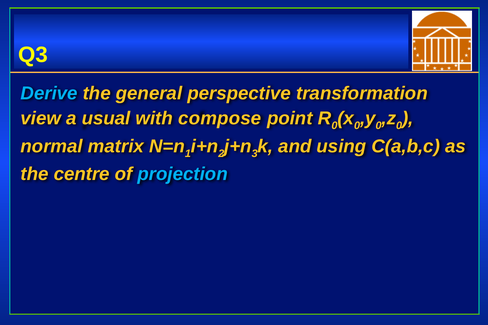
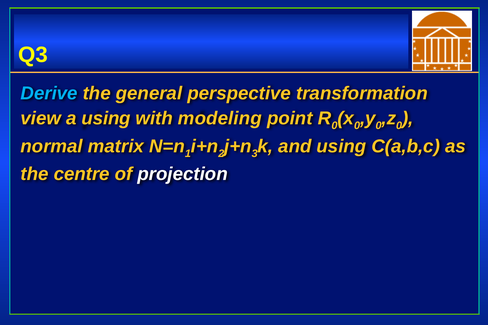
a usual: usual -> using
compose: compose -> modeling
projection colour: light blue -> white
